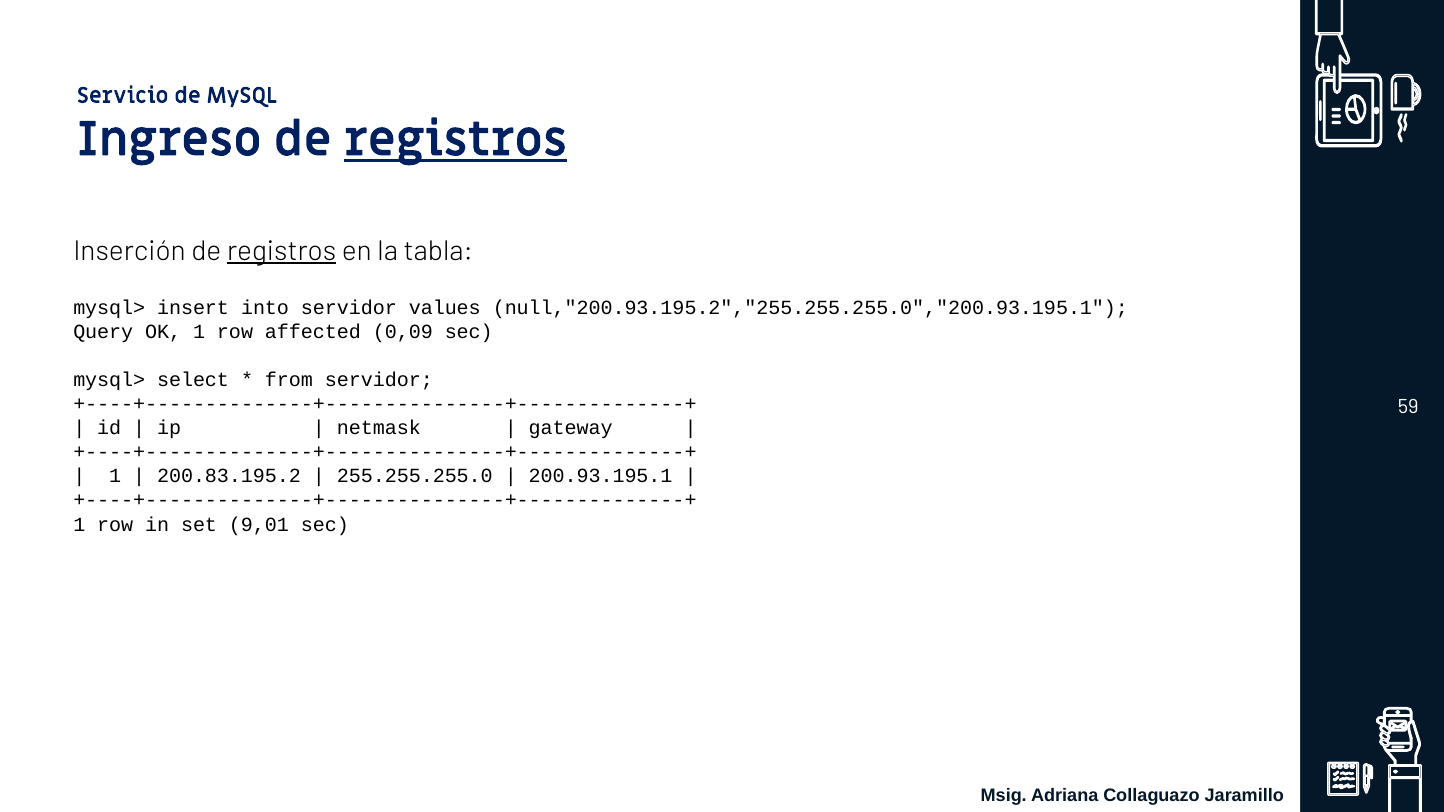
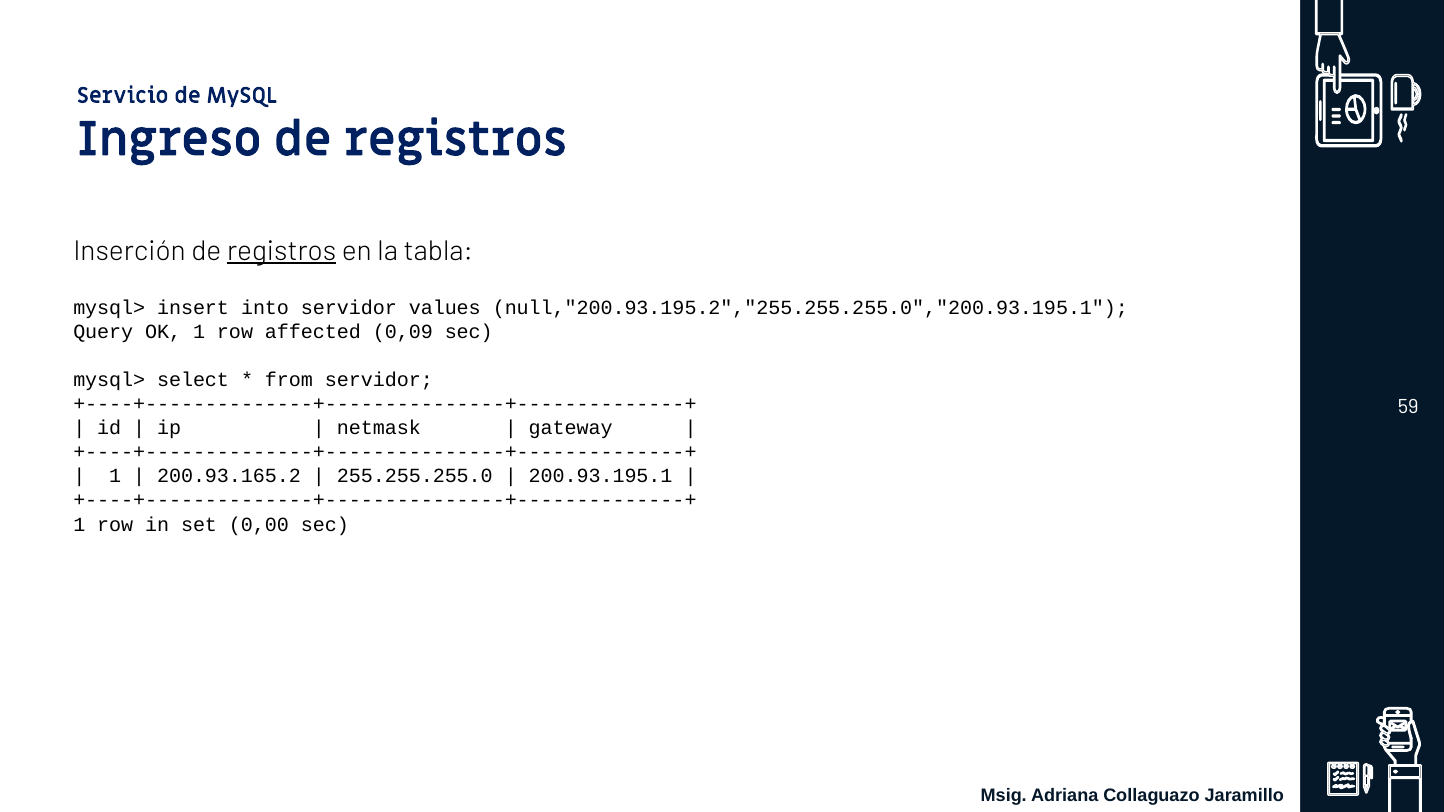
registros at (455, 140) underline: present -> none
200.83.195.2: 200.83.195.2 -> 200.93.165.2
9,01: 9,01 -> 0,00
